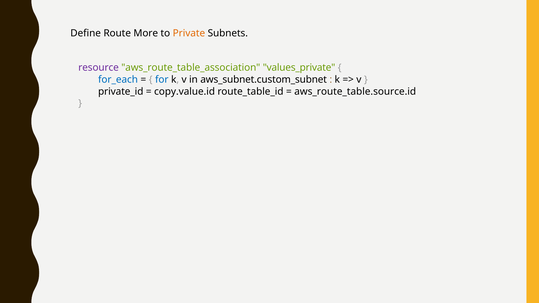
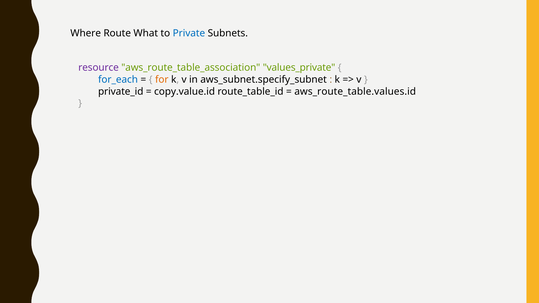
Define: Define -> Where
More: More -> What
Private colour: orange -> blue
for colour: blue -> orange
aws_subnet.custom_subnet: aws_subnet.custom_subnet -> aws_subnet.specify_subnet
aws_route_table.source.id: aws_route_table.source.id -> aws_route_table.values.id
